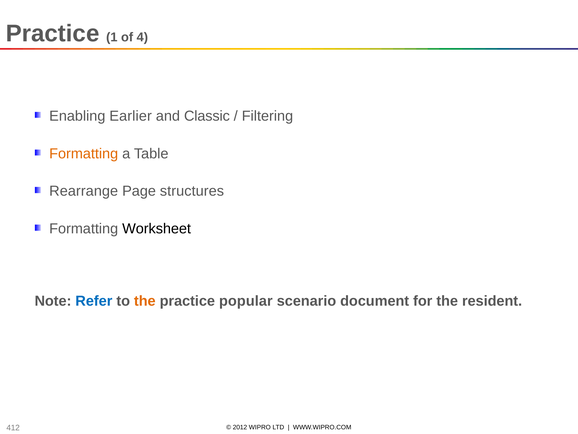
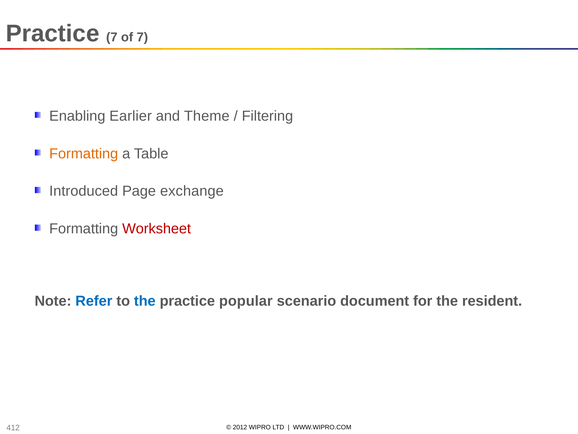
Practice 1: 1 -> 7
of 4: 4 -> 7
Classic: Classic -> Theme
Rearrange: Rearrange -> Introduced
structures: structures -> exchange
Worksheet colour: black -> red
the at (145, 301) colour: orange -> blue
